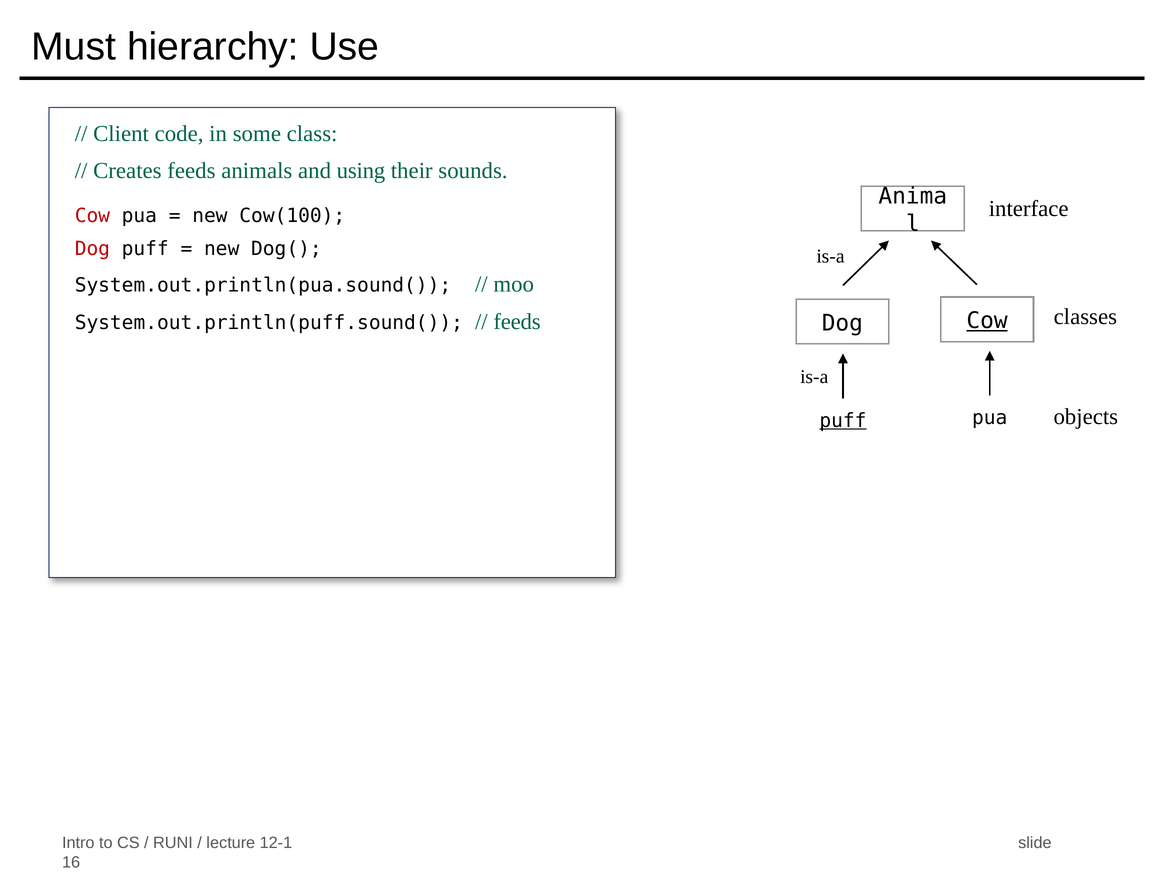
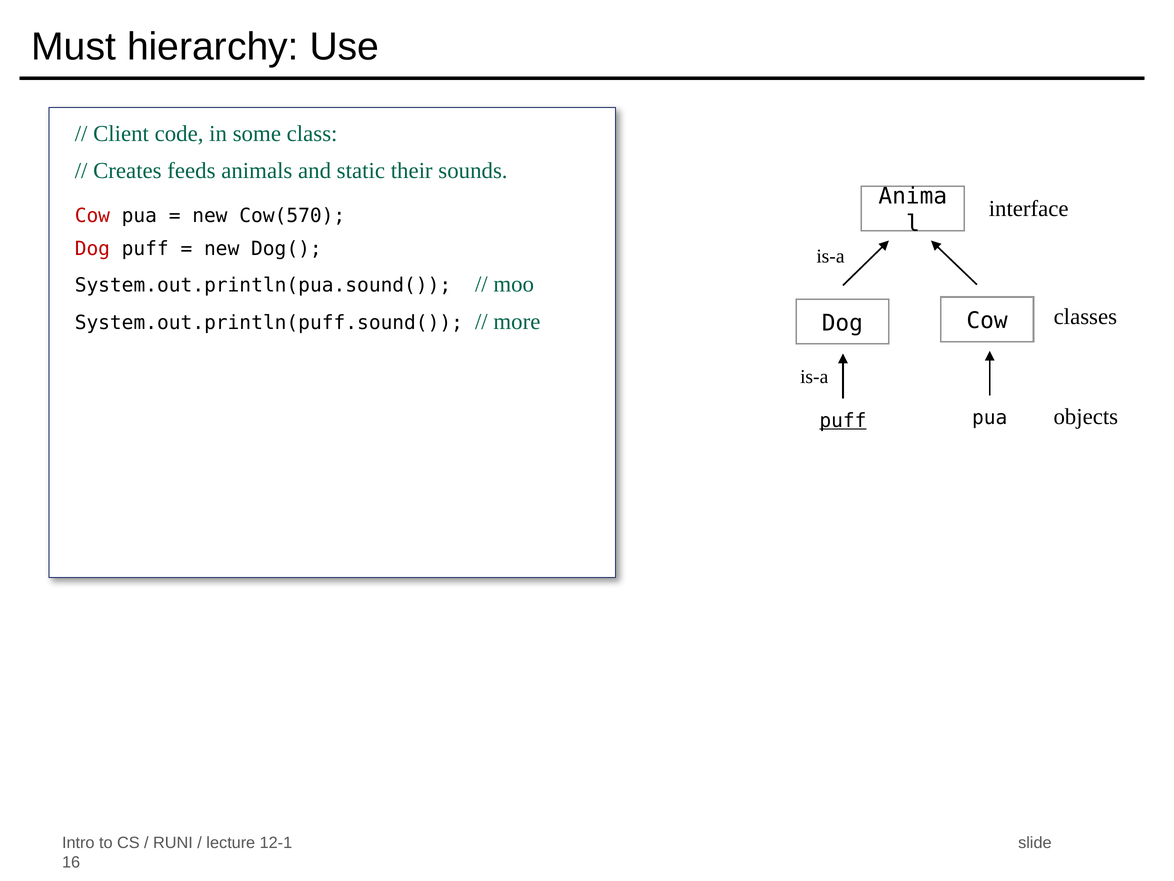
using: using -> static
Cow(100: Cow(100 -> Cow(570
Cow at (987, 321) underline: present -> none
feeds at (517, 321): feeds -> more
